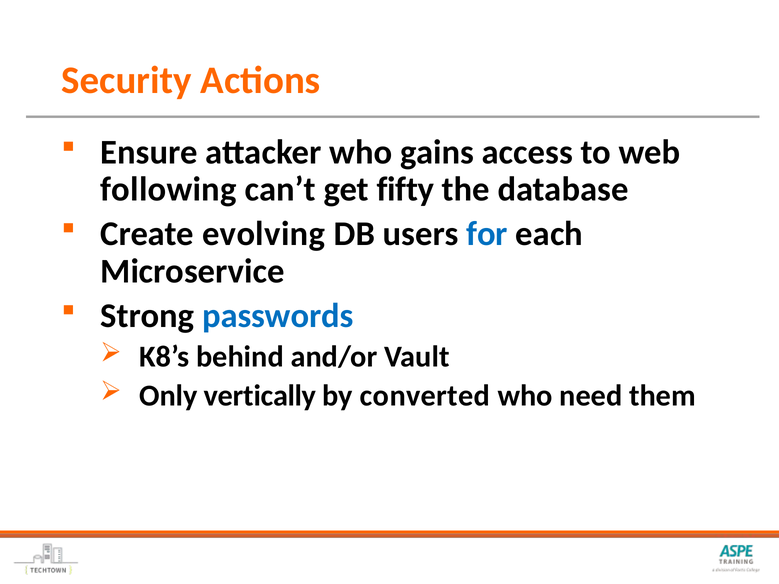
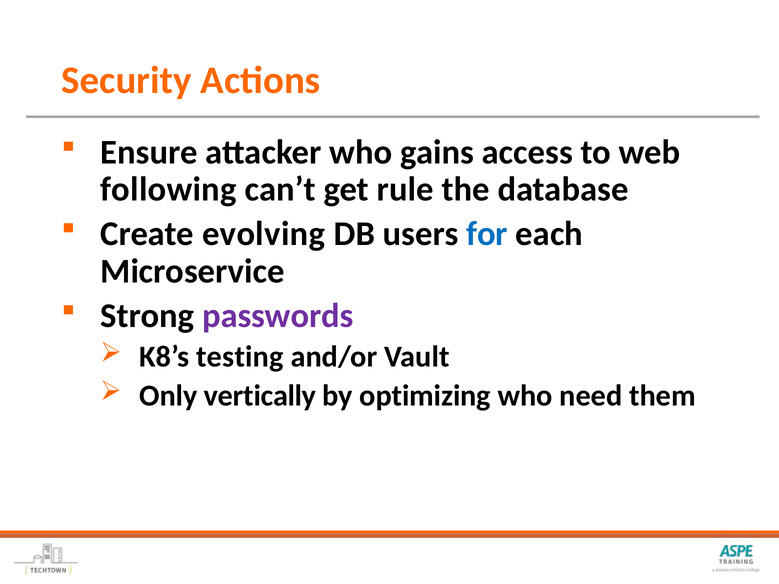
fifty: fifty -> rule
passwords colour: blue -> purple
behind: behind -> testing
converted: converted -> optimizing
